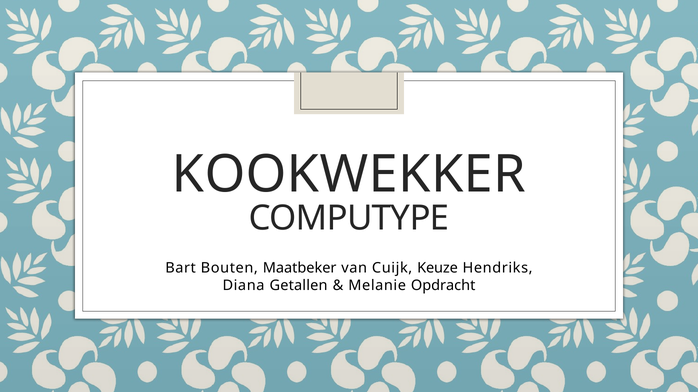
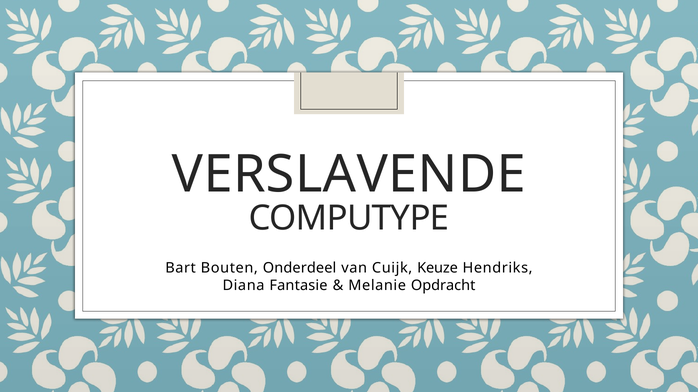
KOOKWEKKER: KOOKWEKKER -> VERSLAVENDE
Maatbeker: Maatbeker -> Onderdeel
Getallen: Getallen -> Fantasie
